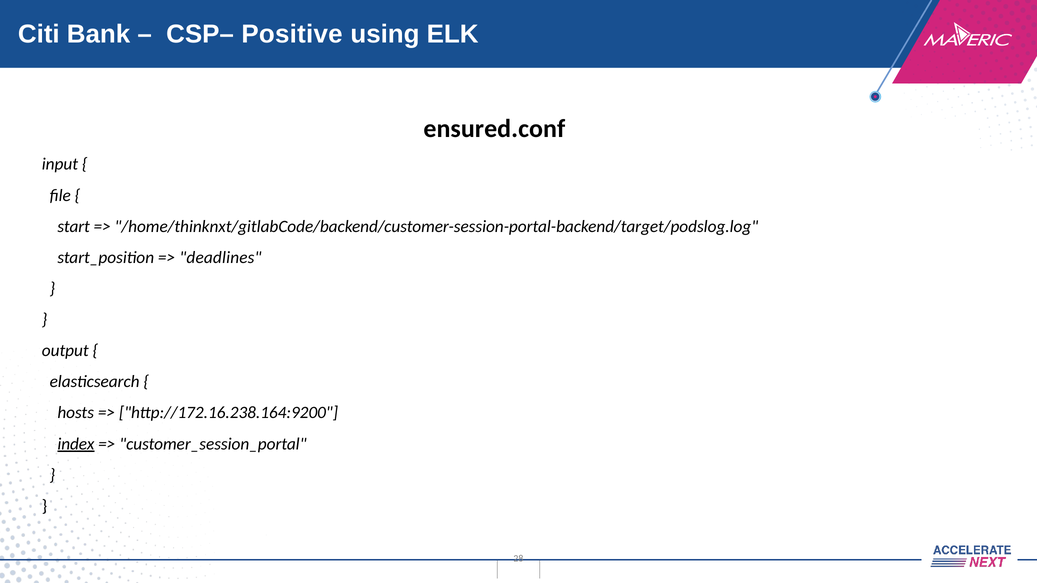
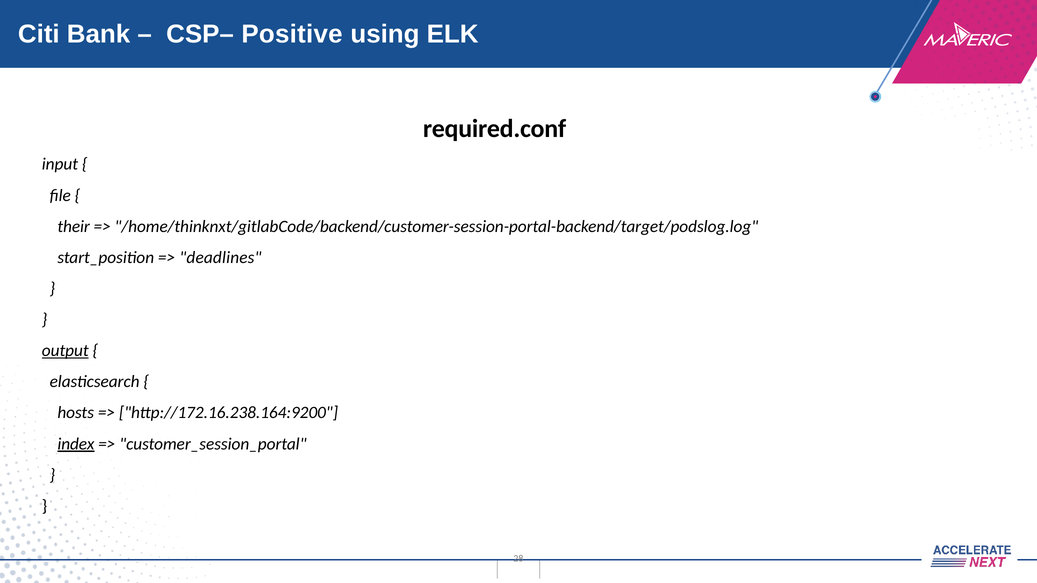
ensured.conf: ensured.conf -> required.conf
start: start -> their
output underline: none -> present
